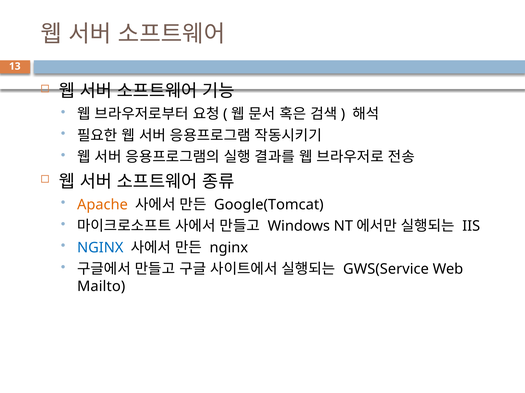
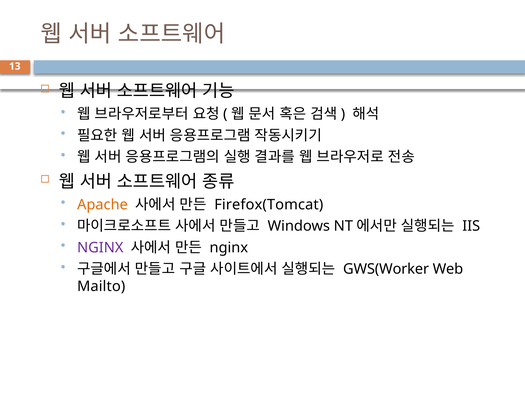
Google(Tomcat: Google(Tomcat -> Firefox(Tomcat
NGINX at (100, 248) colour: blue -> purple
GWS(Service: GWS(Service -> GWS(Worker
